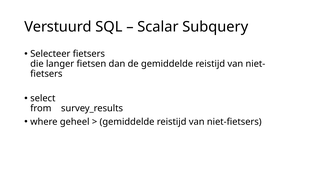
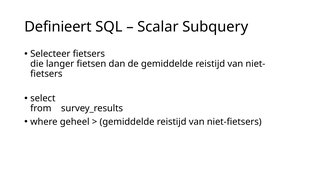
Verstuurd: Verstuurd -> Definieert
